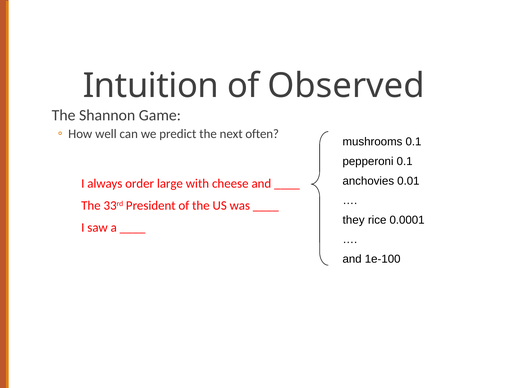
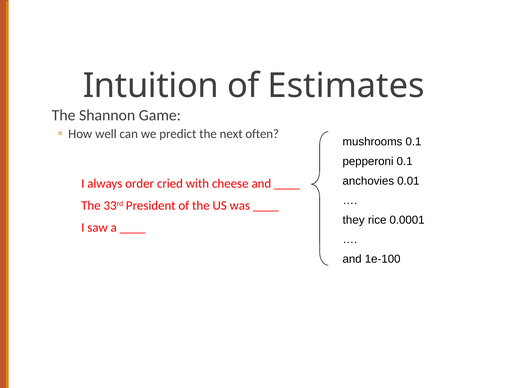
Observed: Observed -> Estimates
large: large -> cried
